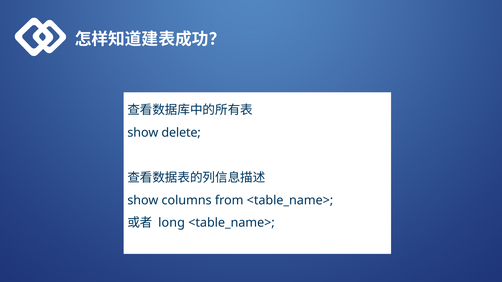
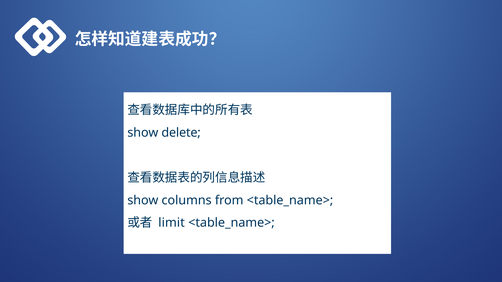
long: long -> limit
